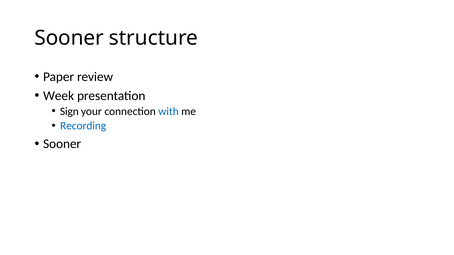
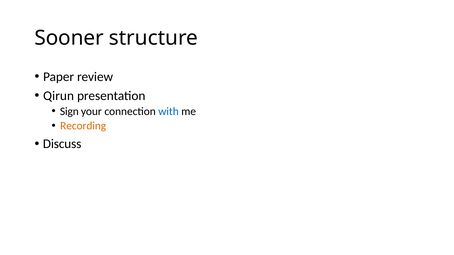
Week: Week -> Qirun
Recording colour: blue -> orange
Sooner at (62, 144): Sooner -> Discuss
